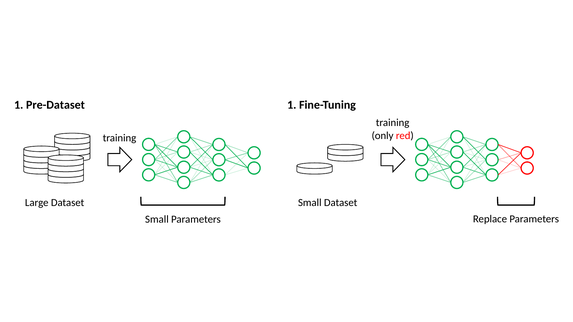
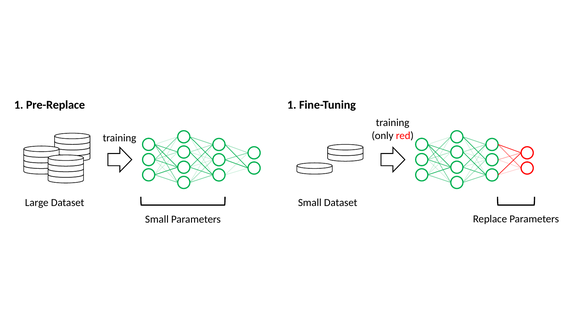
Pre-Dataset: Pre-Dataset -> Pre-Replace
